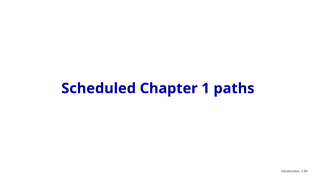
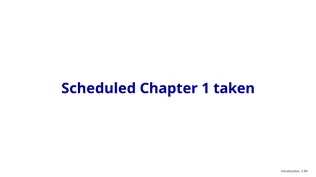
paths: paths -> taken
